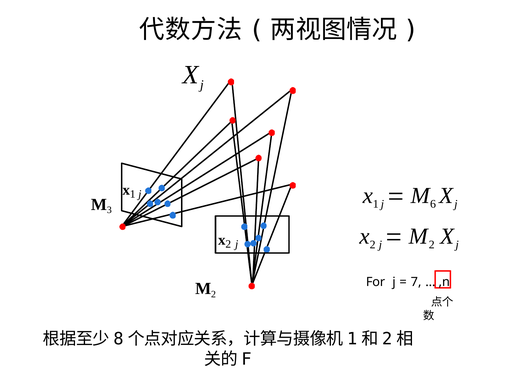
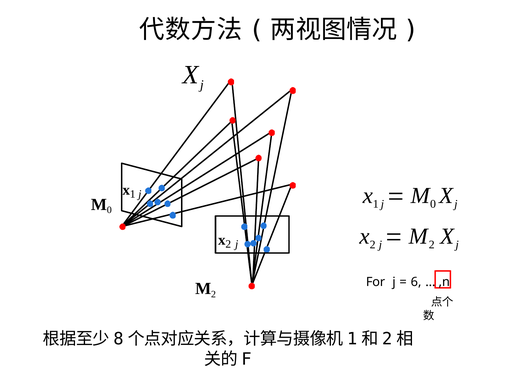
6 at (433, 204): 6 -> 0
3 at (109, 210): 3 -> 0
7: 7 -> 6
